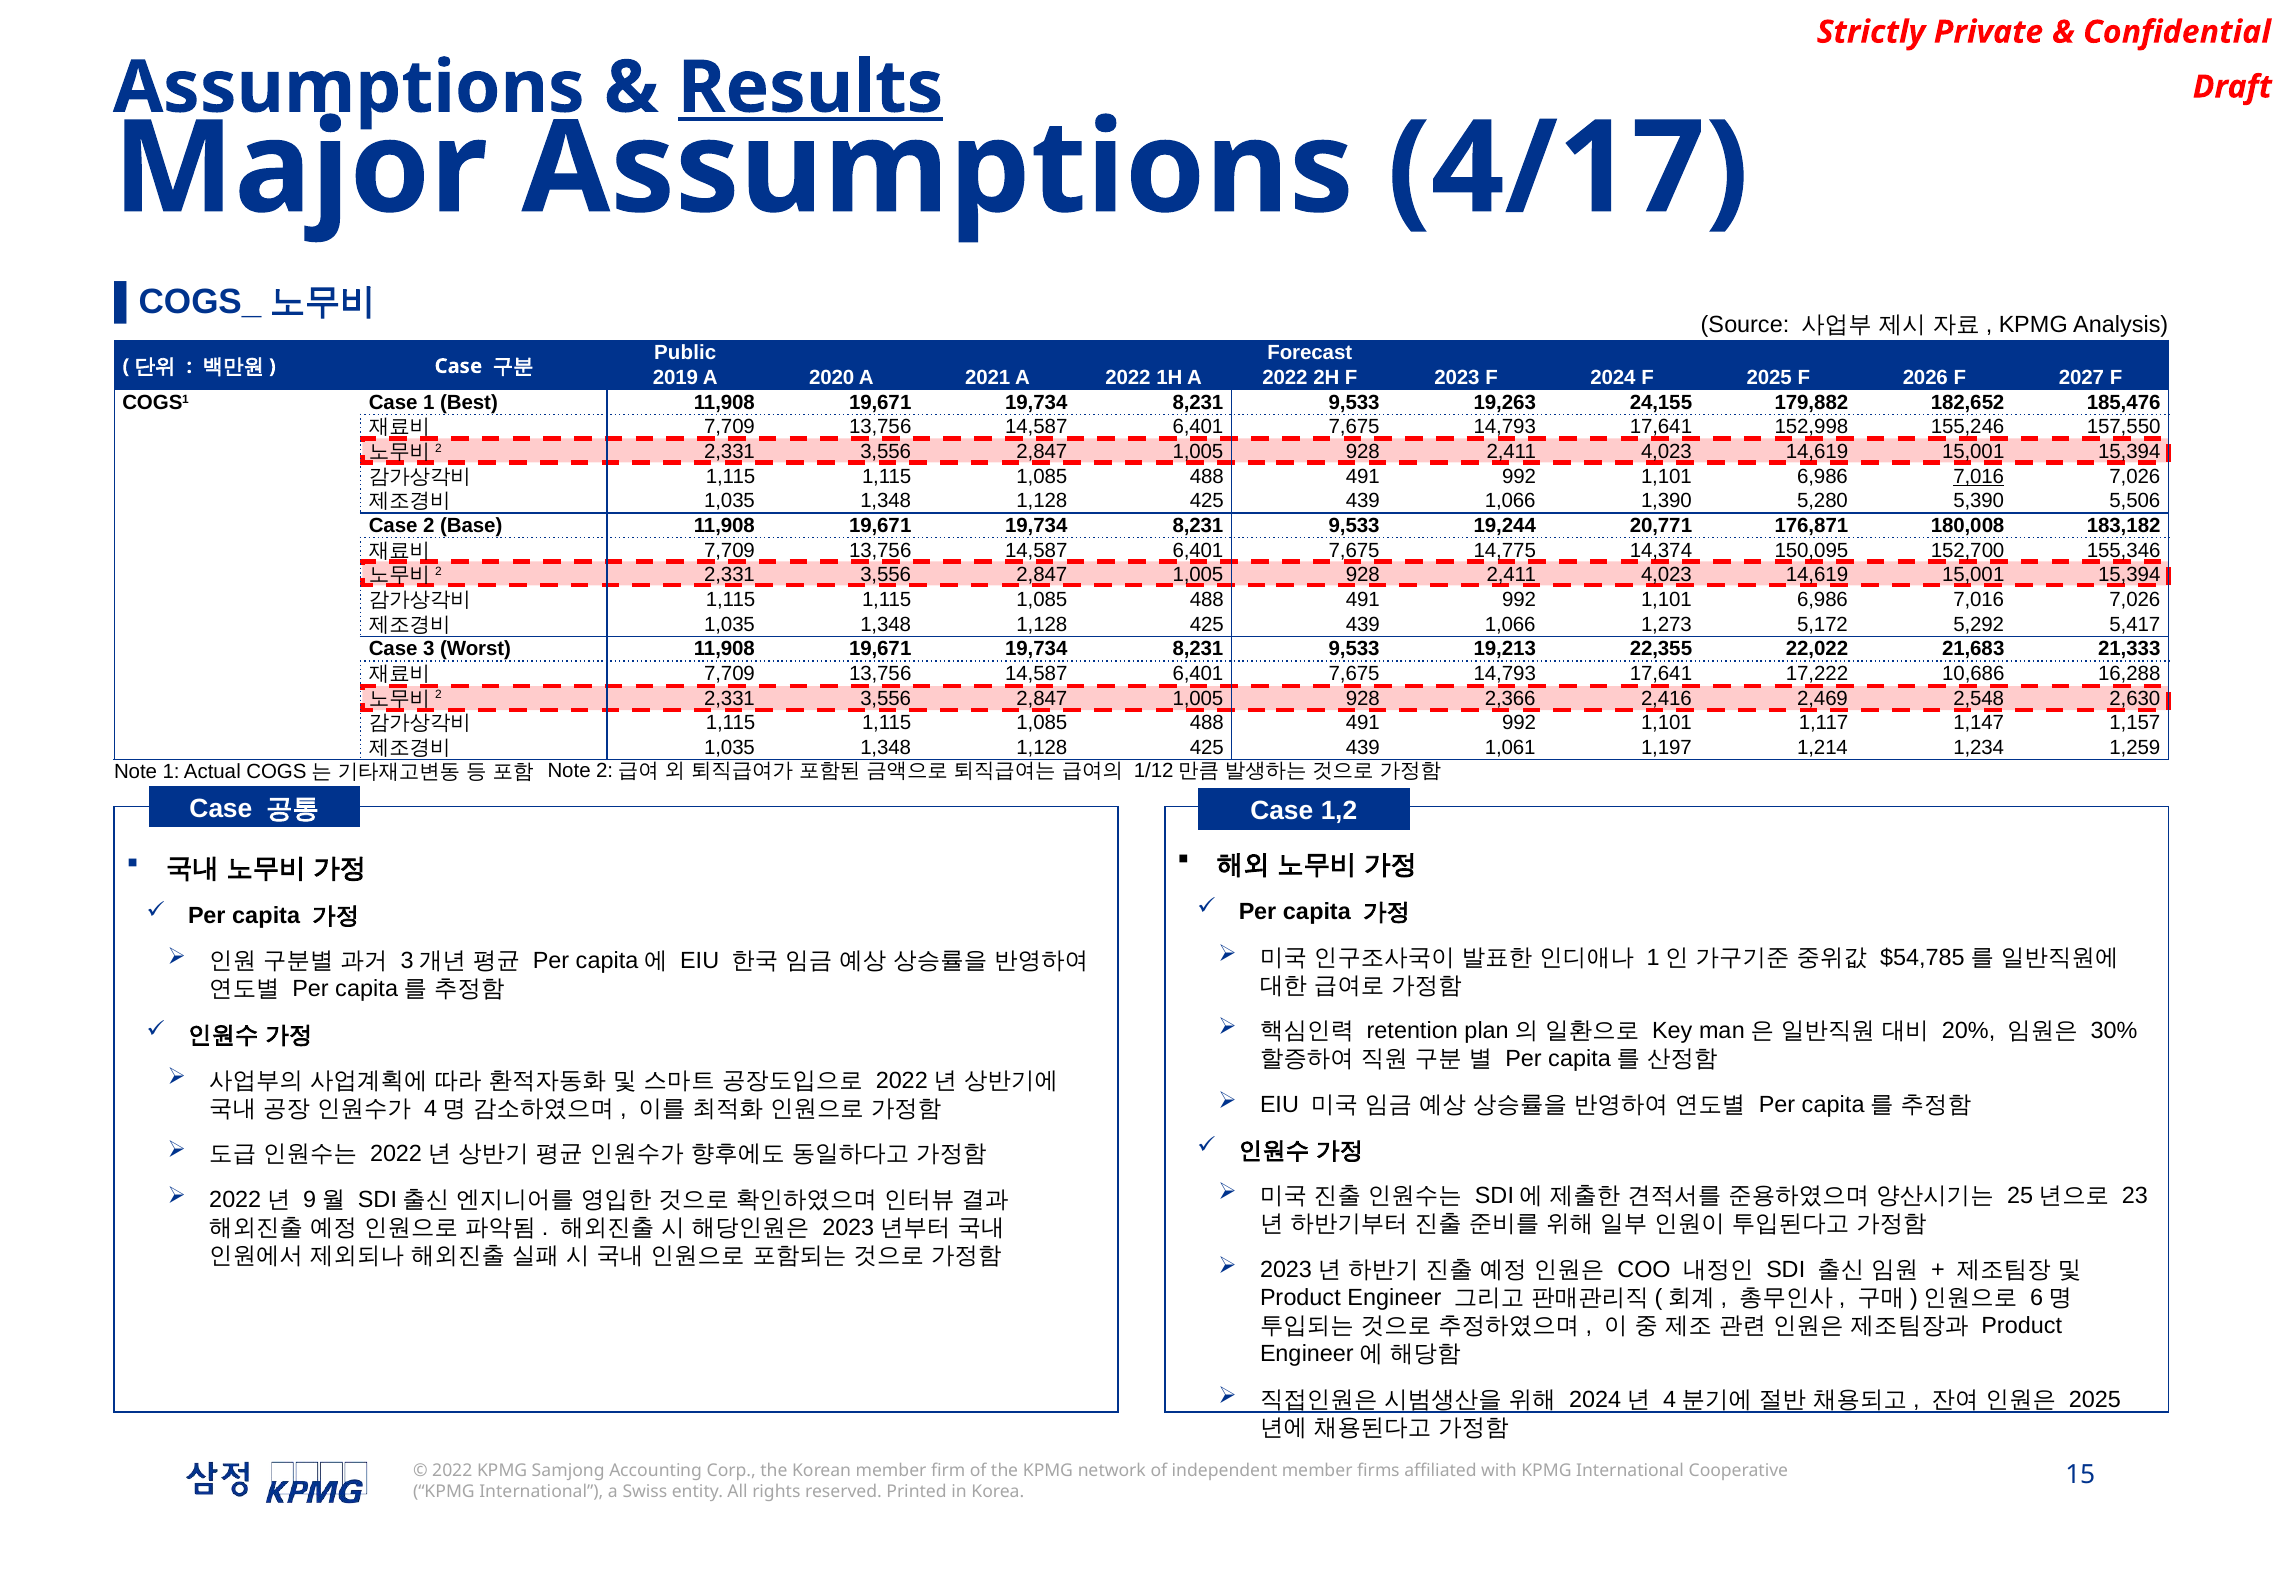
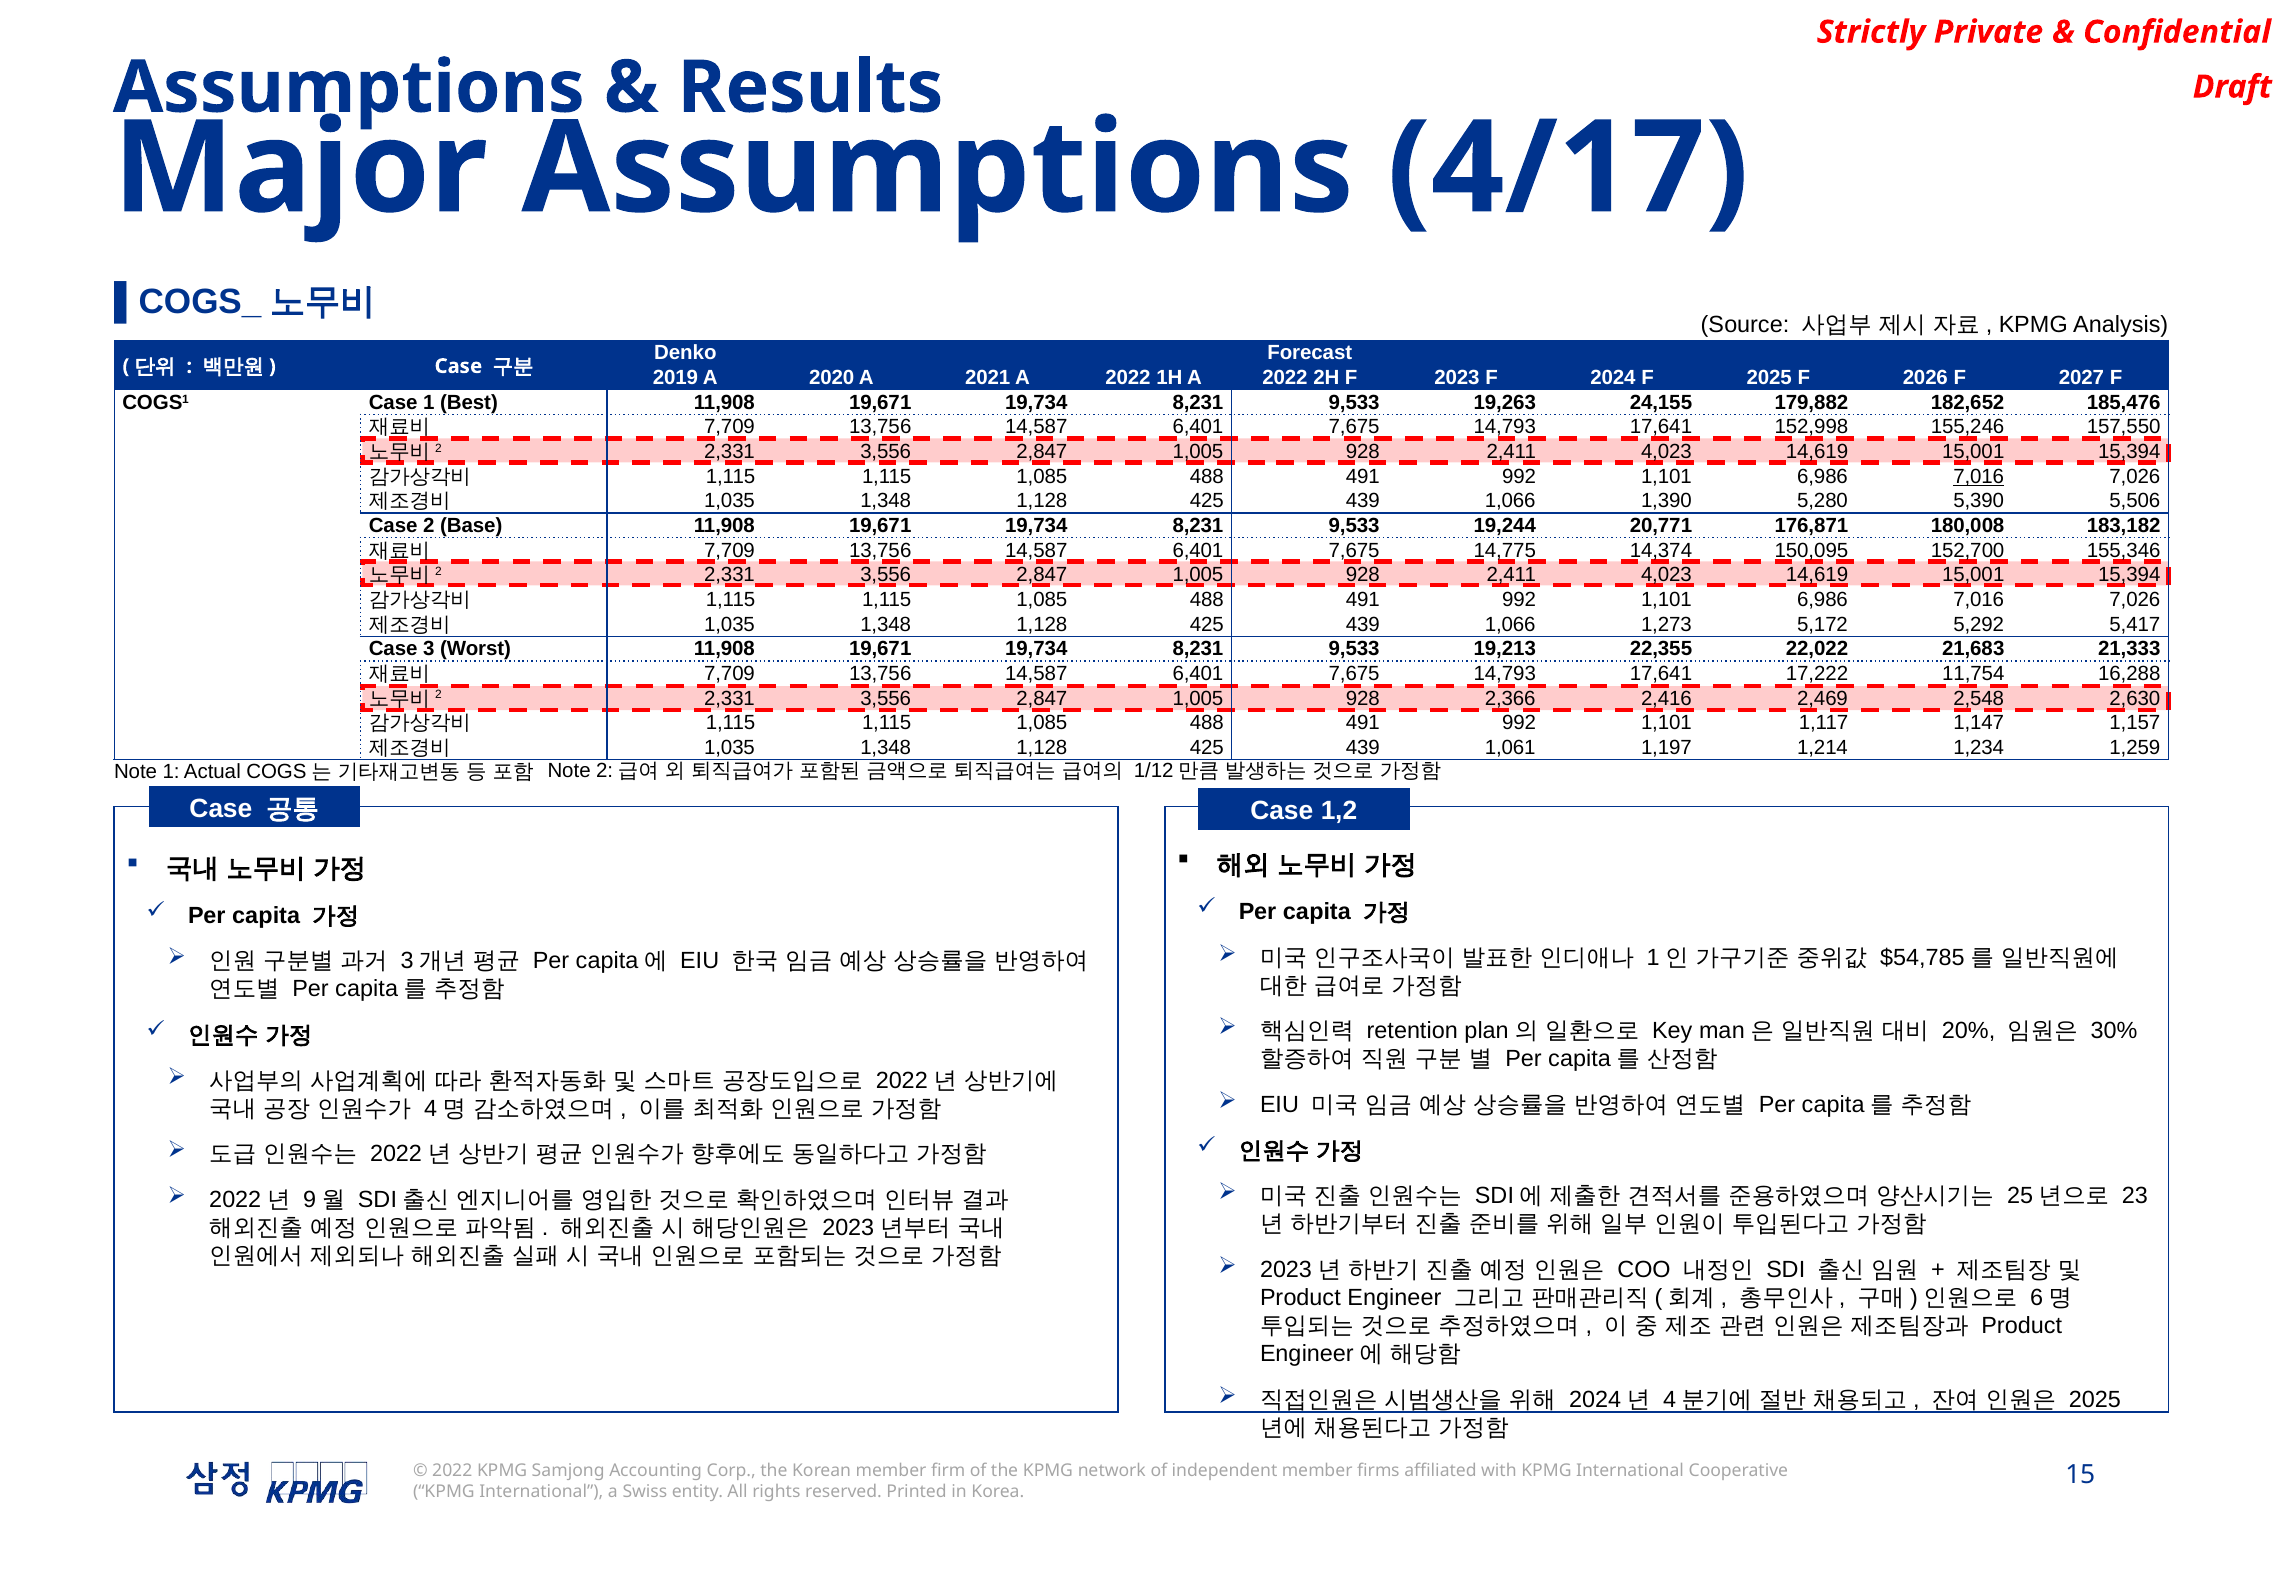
Results underline: present -> none
Public: Public -> Denko
10,686: 10,686 -> 11,754
